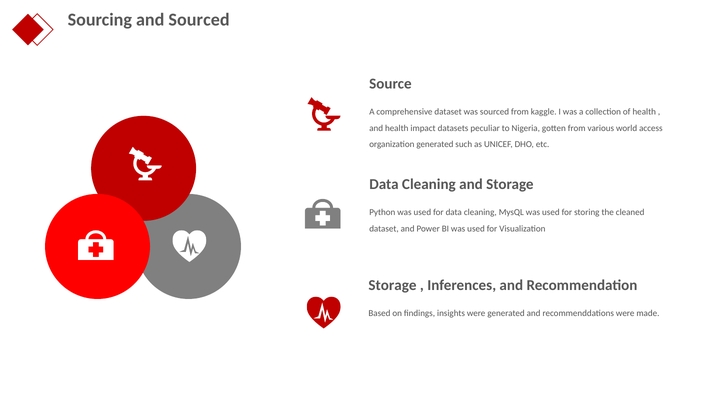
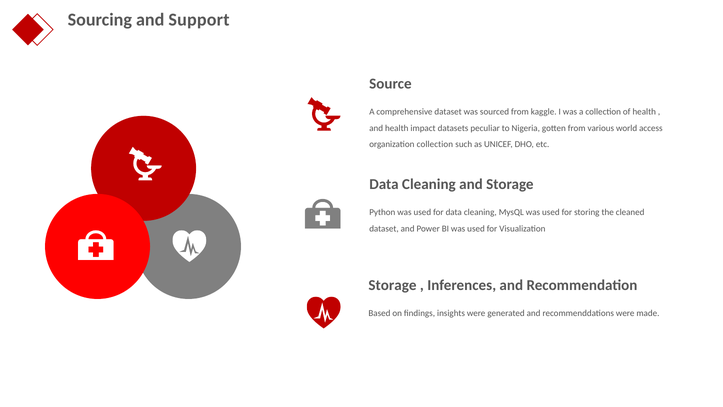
and Sourced: Sourced -> Support
organization generated: generated -> collection
